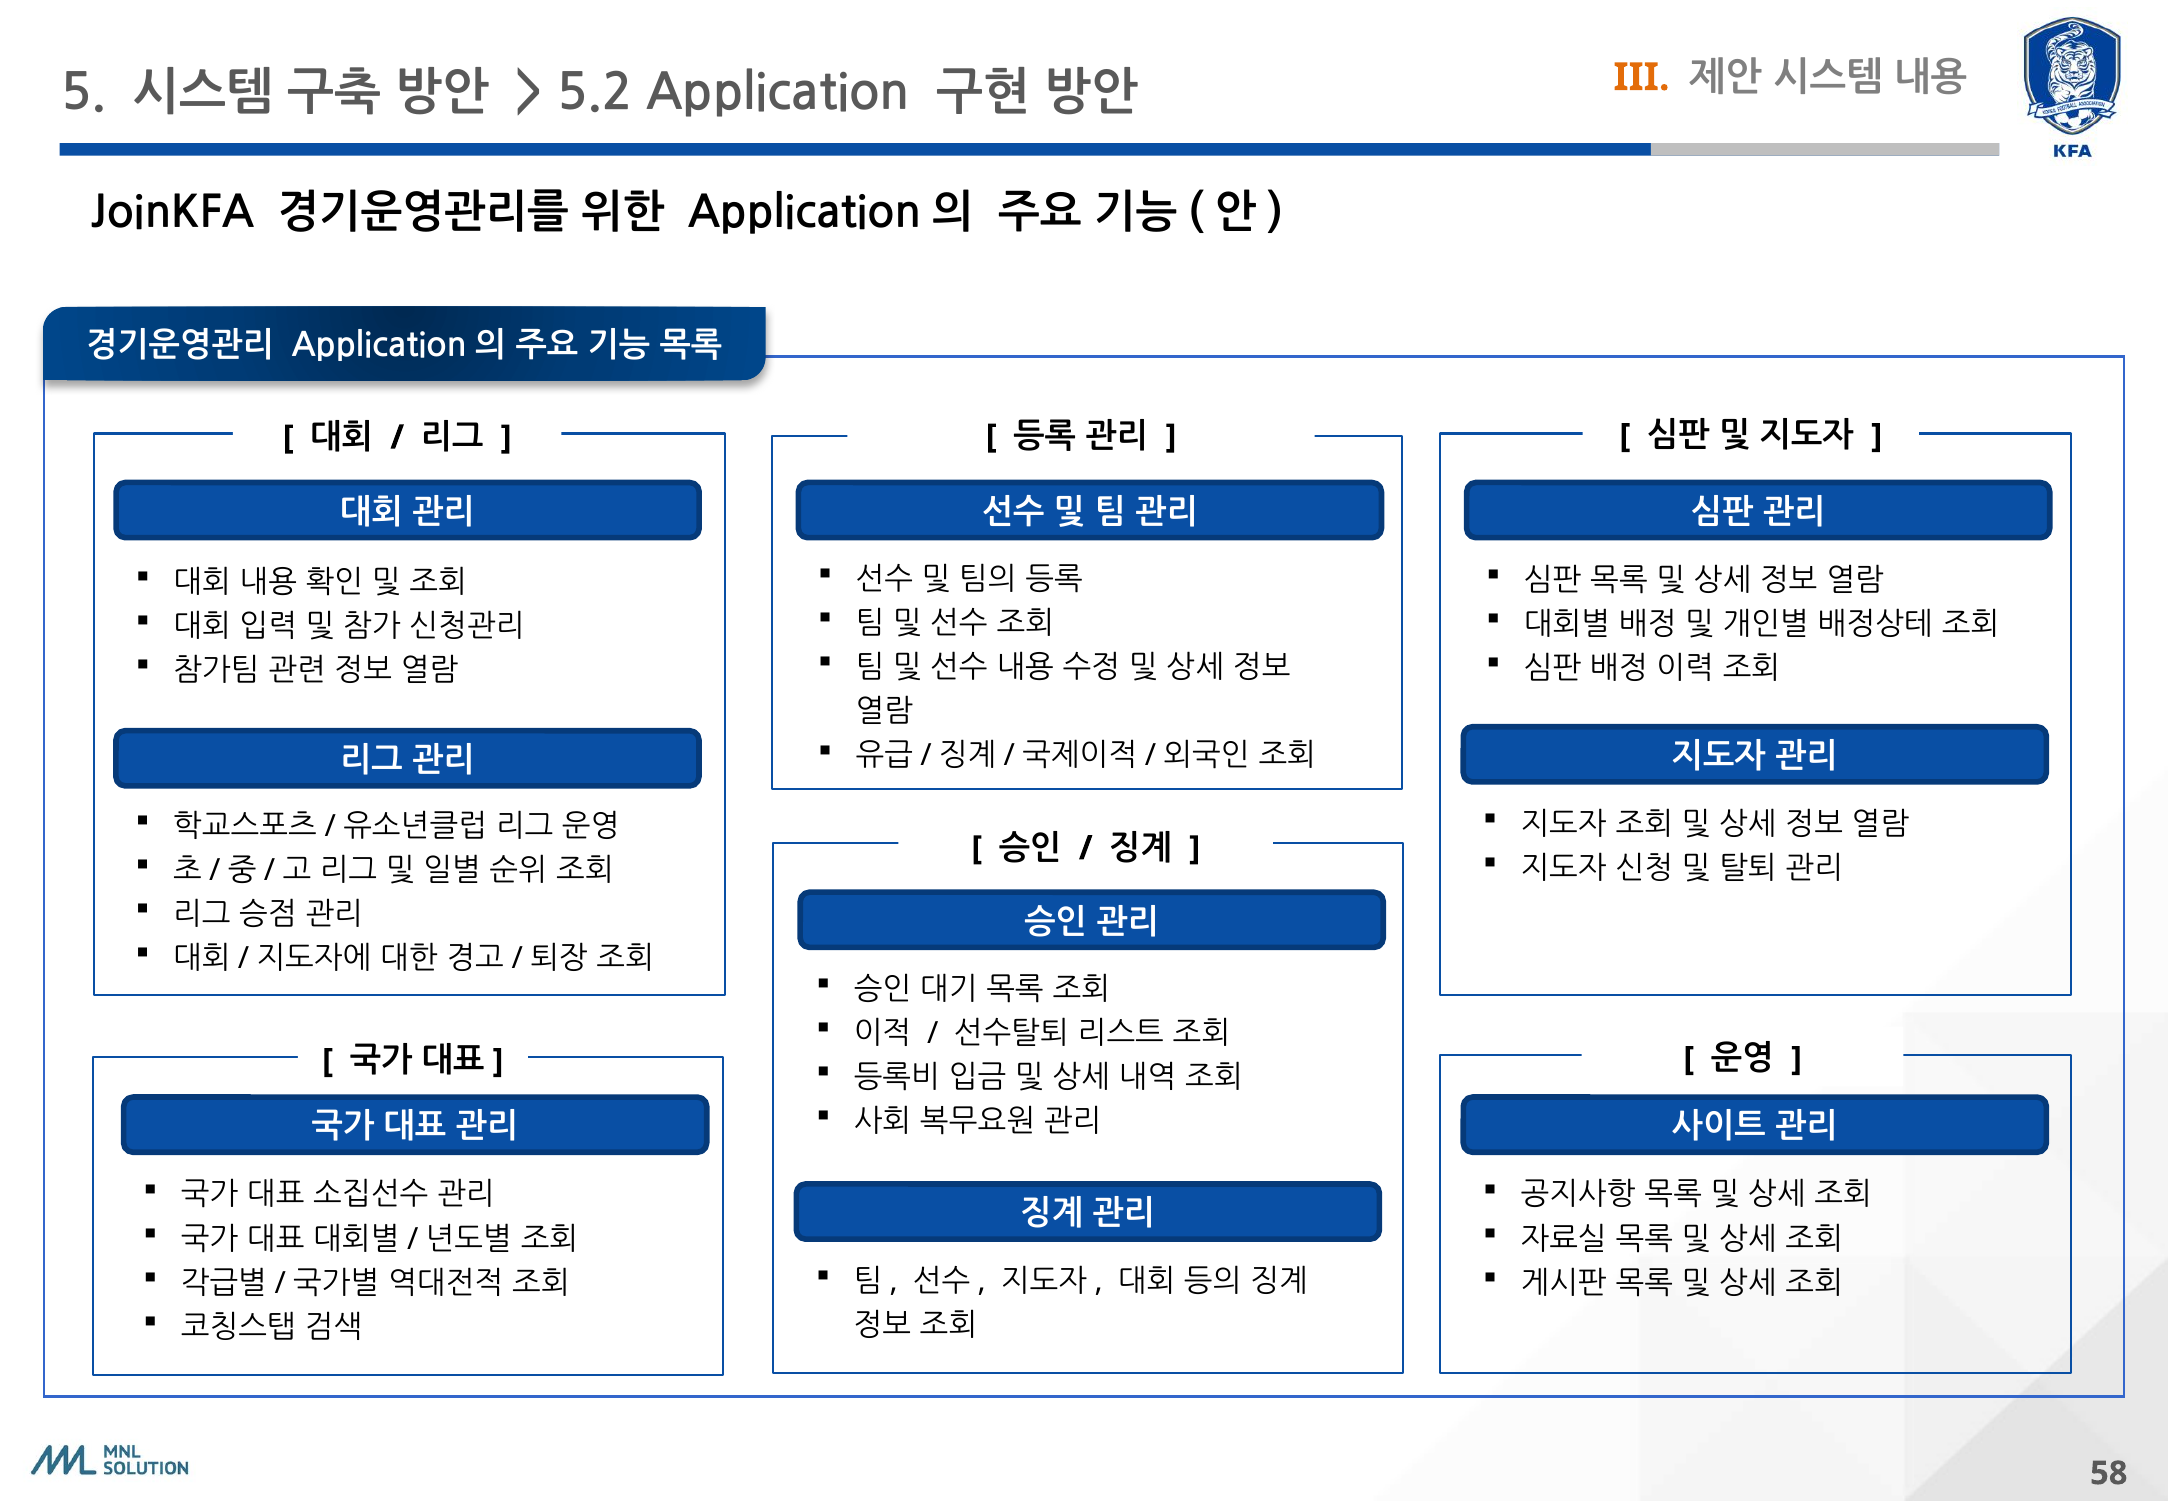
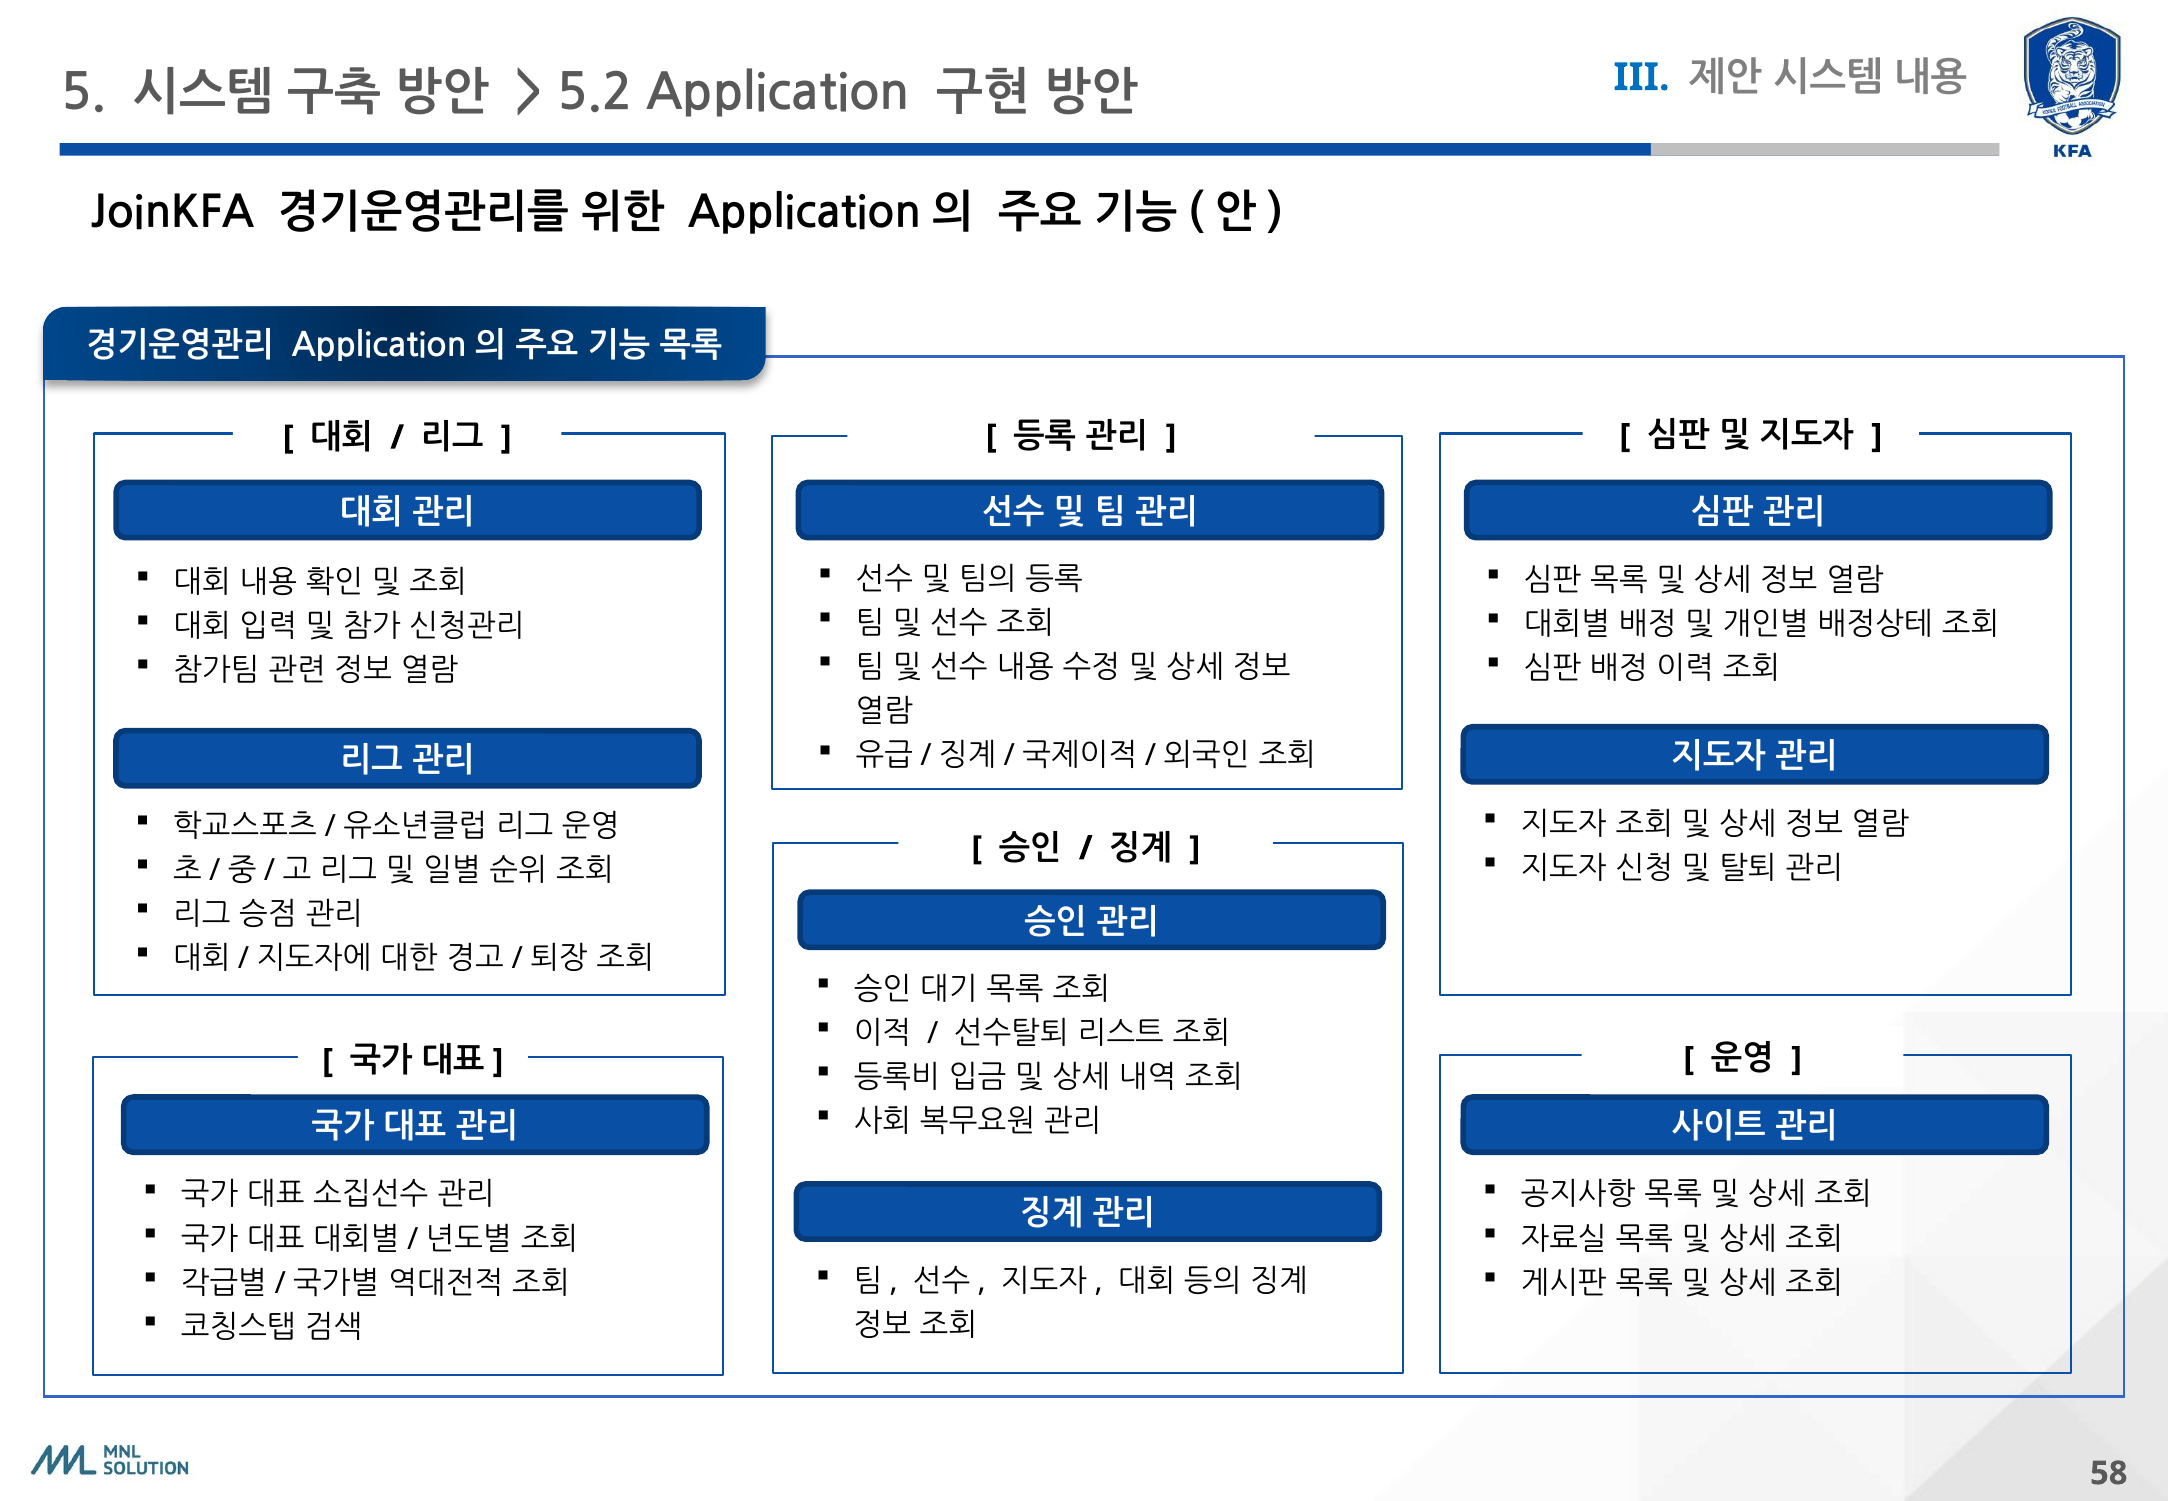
III colour: orange -> blue
